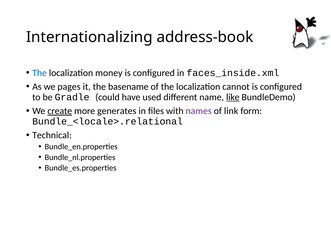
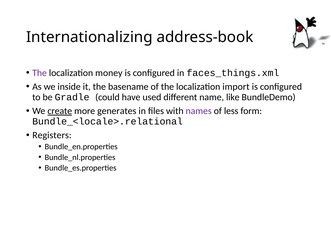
The at (40, 73) colour: blue -> purple
faces_inside.xml: faces_inside.xml -> faces_things.xml
pages: pages -> inside
cannot: cannot -> import
like underline: present -> none
link: link -> less
Technical: Technical -> Registers
